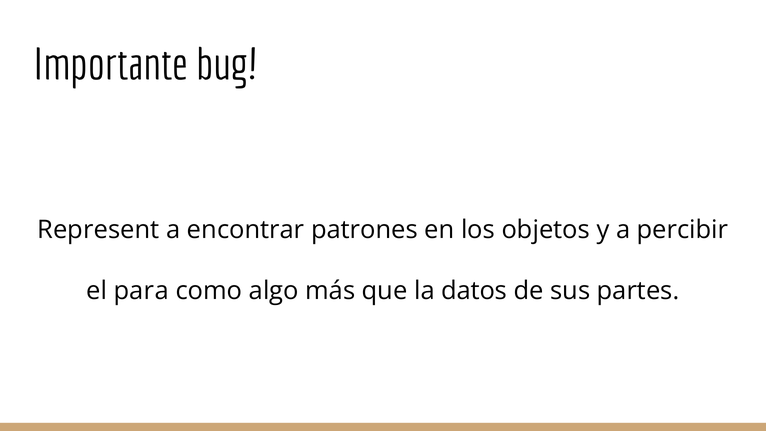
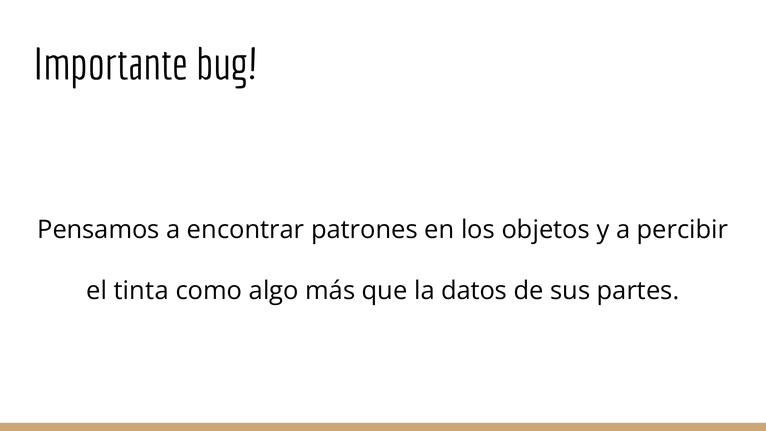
Represent: Represent -> Pensamos
para: para -> tinta
